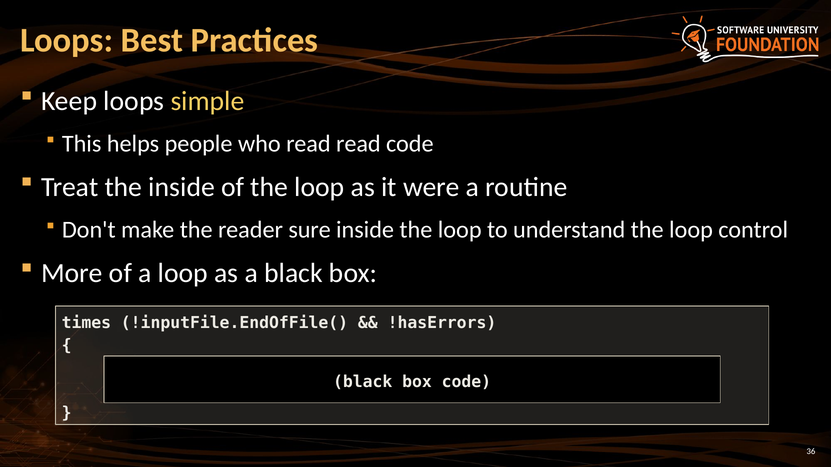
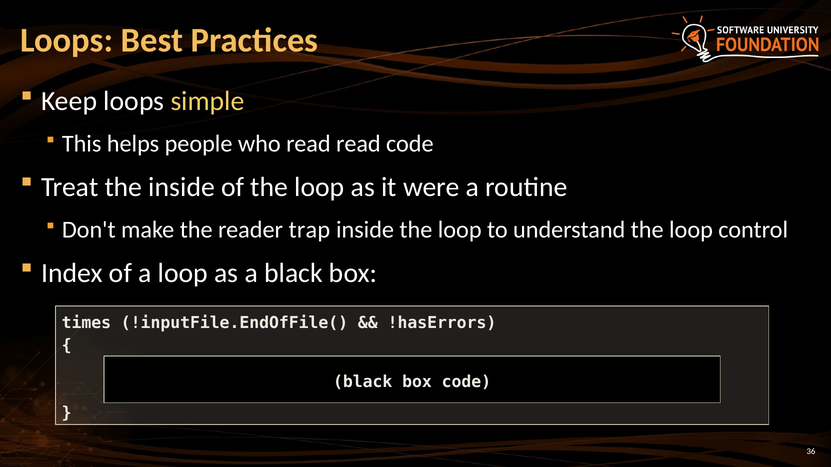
sure: sure -> trap
More: More -> Index
